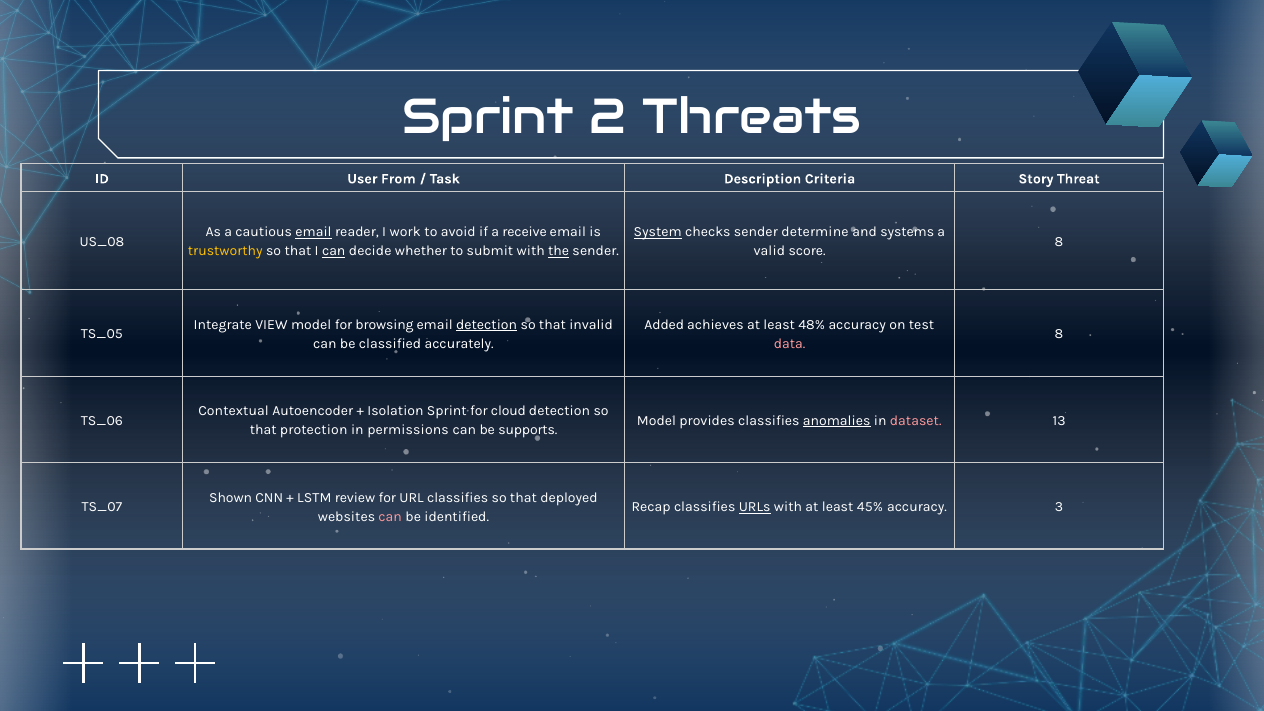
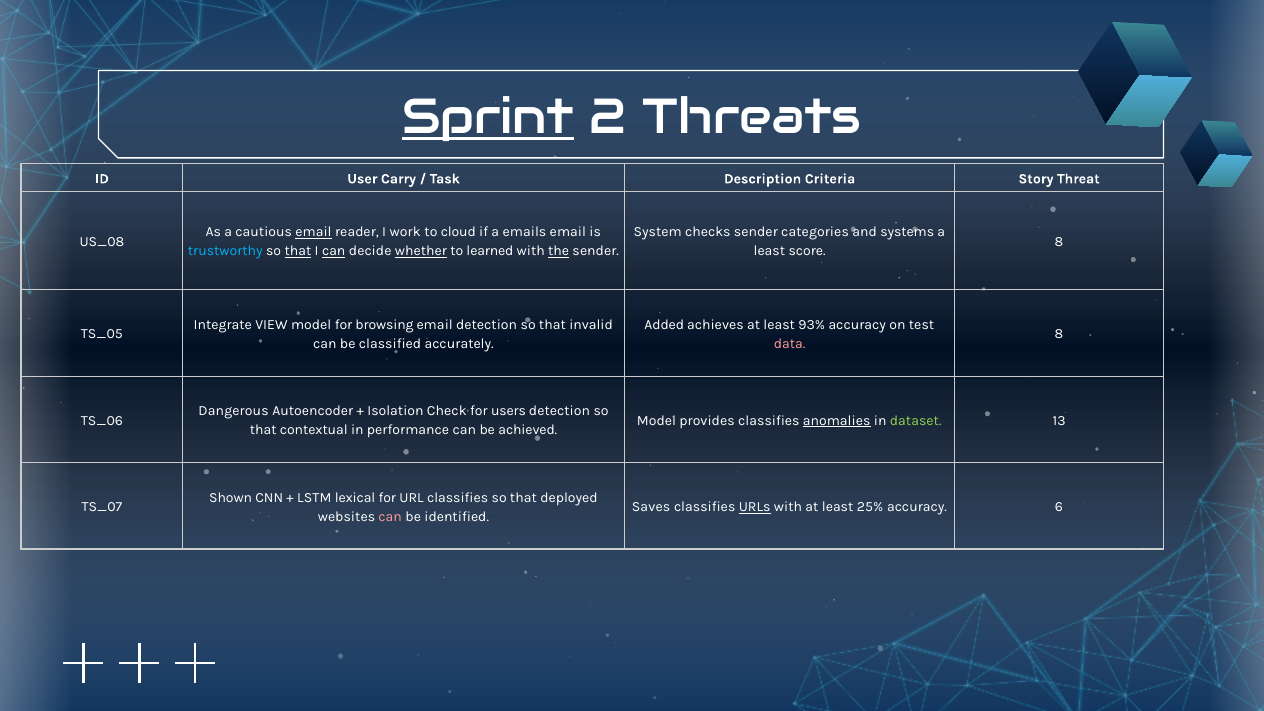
Sprint at (488, 118) underline: none -> present
From: From -> Carry
avoid: avoid -> cloud
receive: receive -> emails
System underline: present -> none
determine: determine -> categories
trustworthy colour: yellow -> light blue
that at (298, 251) underline: none -> present
whether underline: none -> present
submit: submit -> learned
valid at (769, 251): valid -> least
detection at (487, 325) underline: present -> none
48%: 48% -> 93%
Contextual: Contextual -> Dangerous
Isolation Sprint: Sprint -> Check
cloud: cloud -> users
dataset colour: pink -> light green
protection: protection -> contextual
permissions: permissions -> performance
supports: supports -> achieved
review: review -> lexical
Recap: Recap -> Saves
45%: 45% -> 25%
3: 3 -> 6
